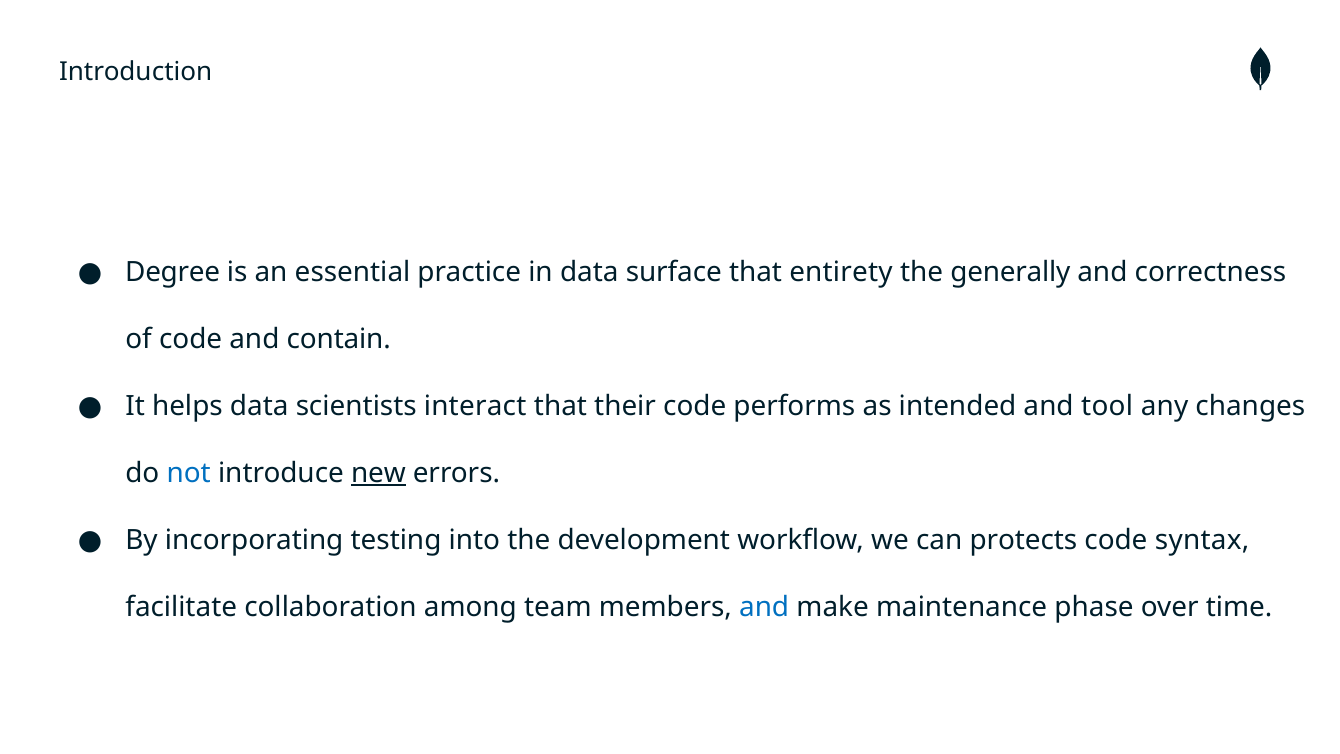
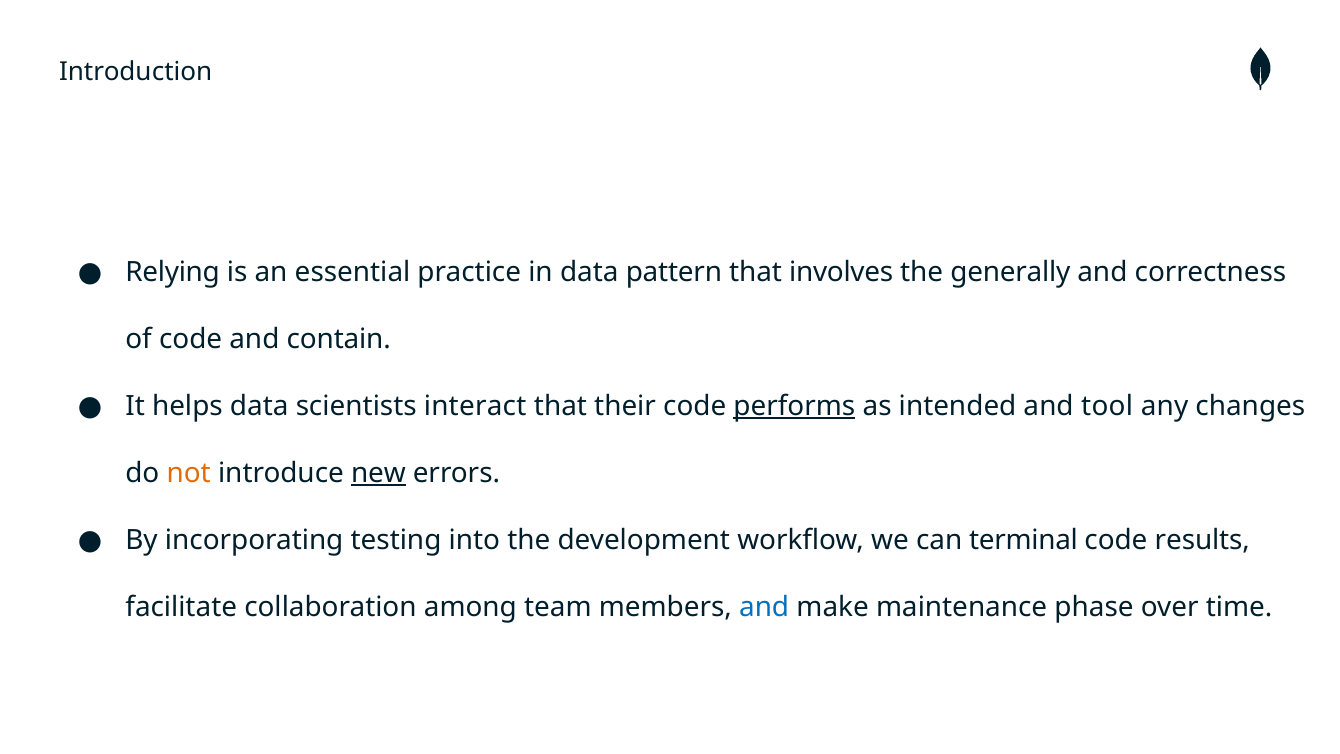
Degree: Degree -> Relying
surface: surface -> pattern
entirety: entirety -> involves
performs underline: none -> present
not colour: blue -> orange
protects: protects -> terminal
syntax: syntax -> results
